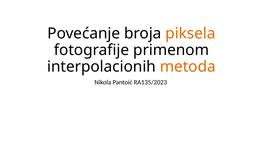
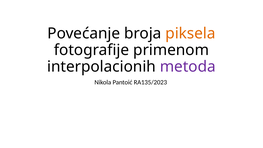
metoda colour: orange -> purple
